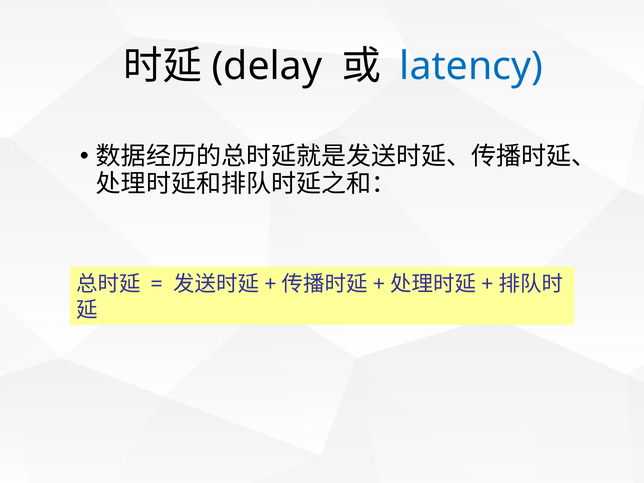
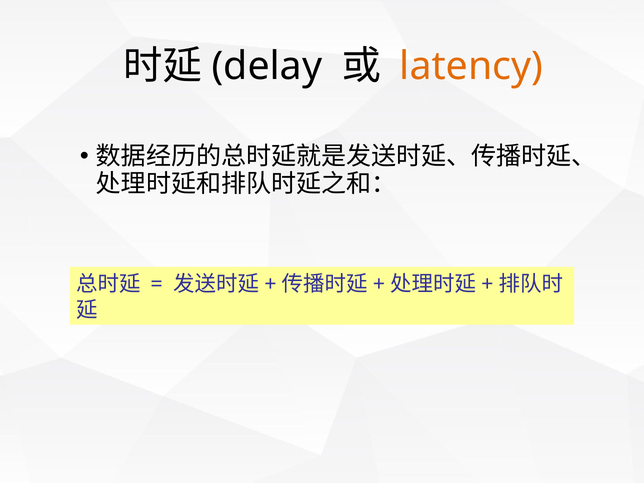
latency colour: blue -> orange
